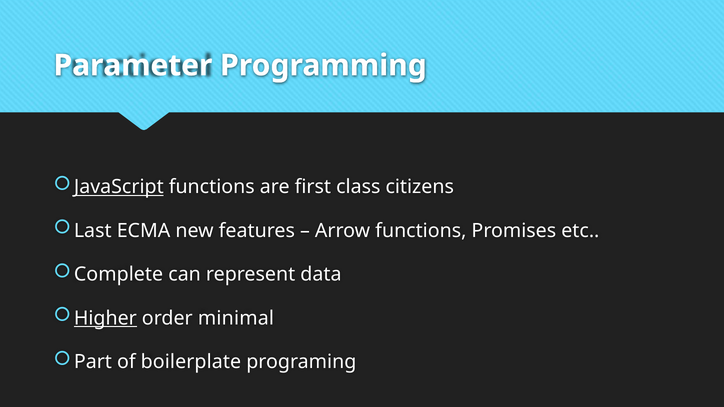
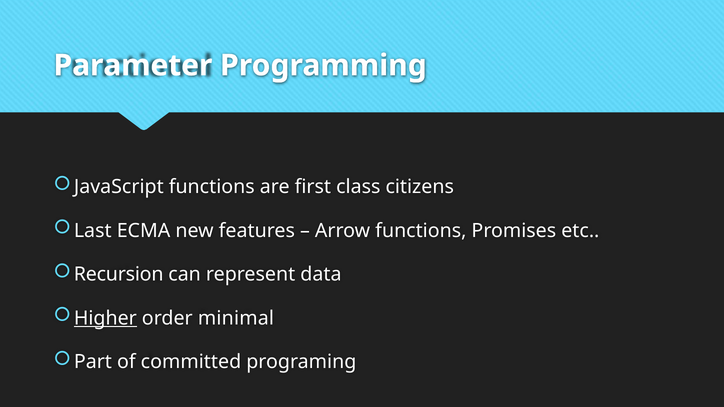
JavaScript underline: present -> none
Complete: Complete -> Recursion
boilerplate: boilerplate -> committed
